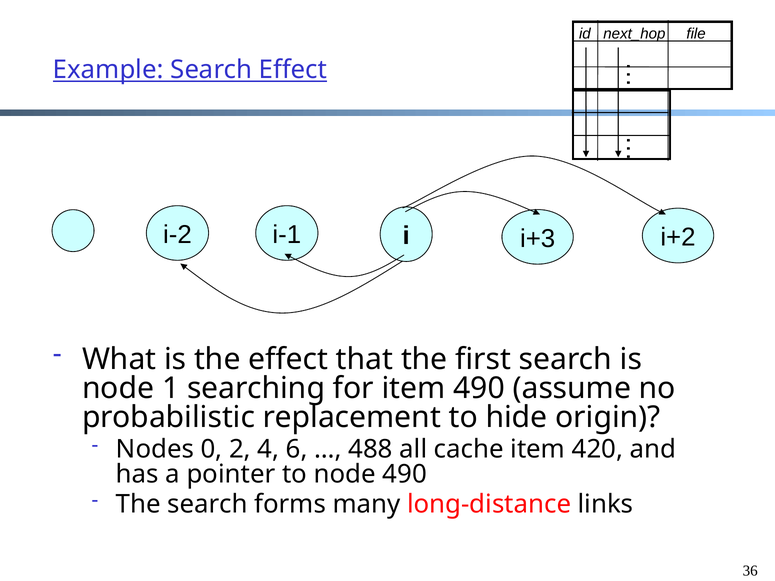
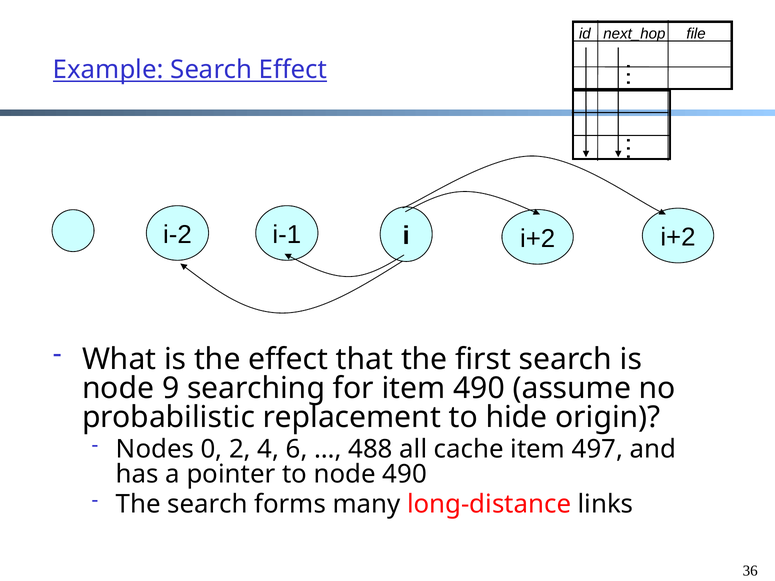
i i+3: i+3 -> i+2
1: 1 -> 9
420: 420 -> 497
